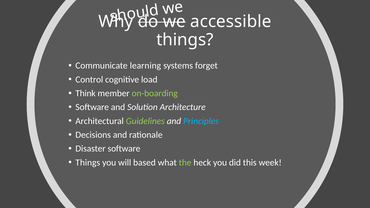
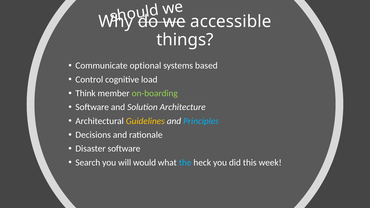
learning: learning -> optional
forget: forget -> based
Guidelines colour: light green -> yellow
Things at (88, 163): Things -> Search
based: based -> would
the colour: light green -> light blue
